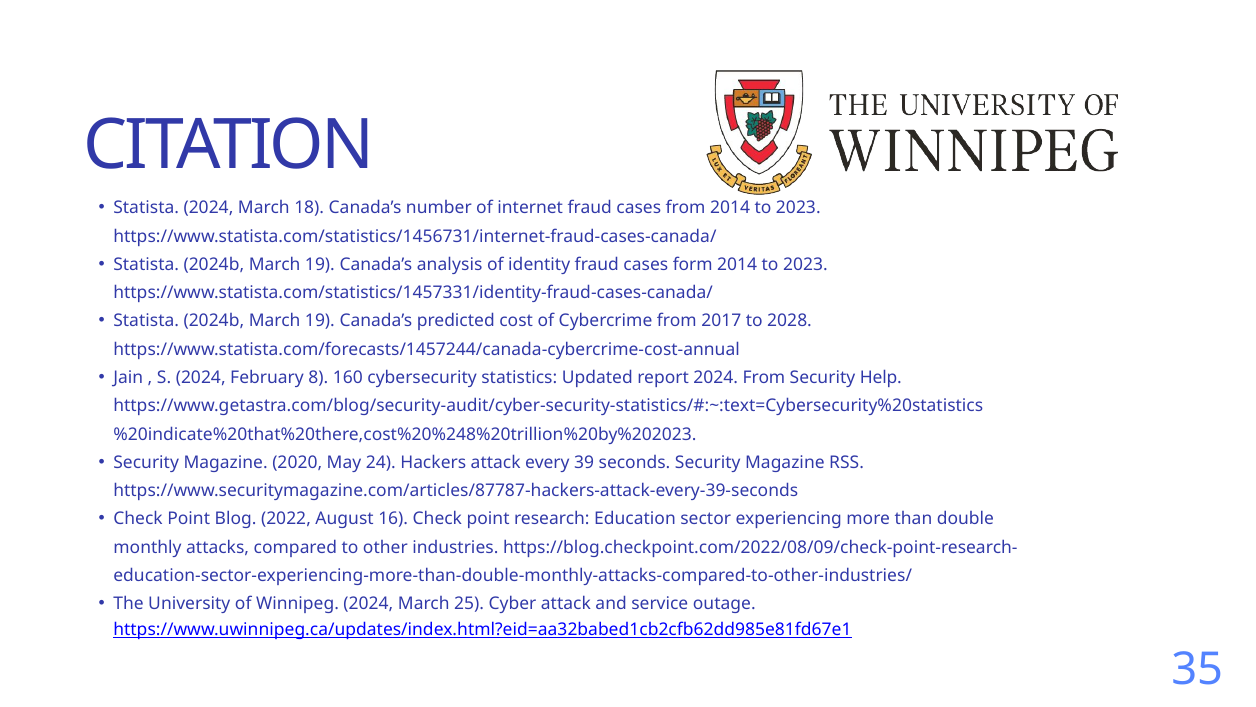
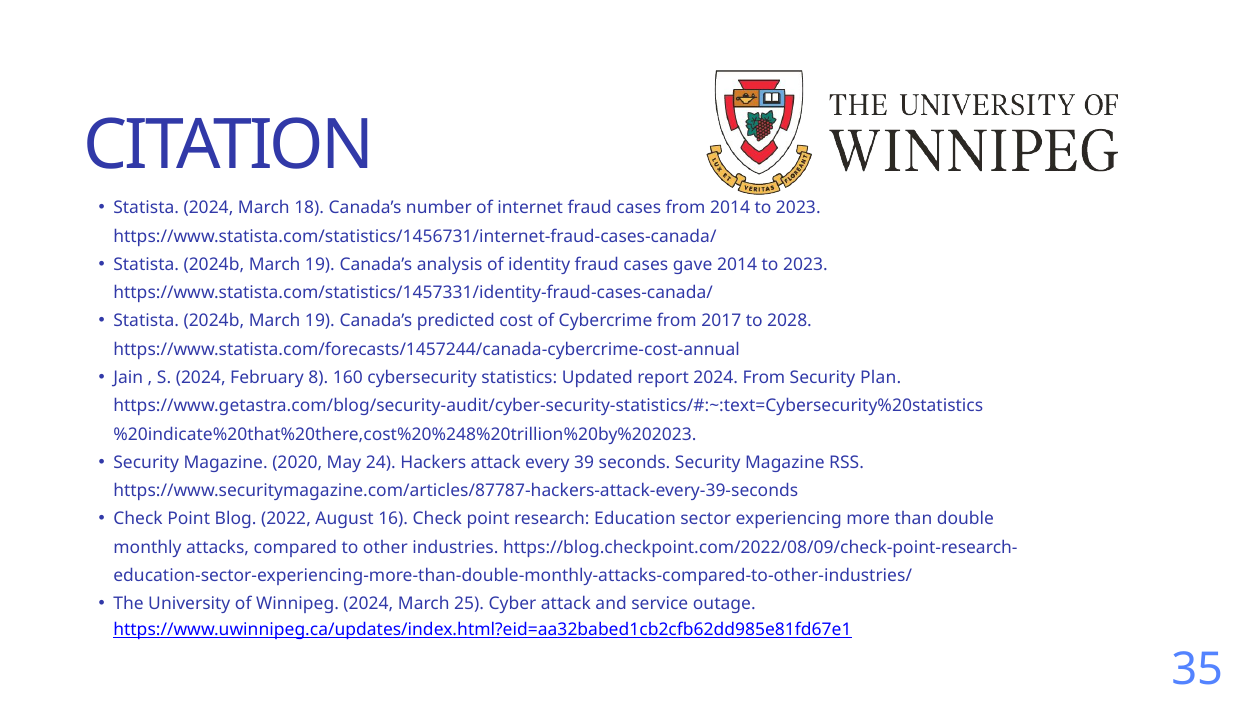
form: form -> gave
Help: Help -> Plan
